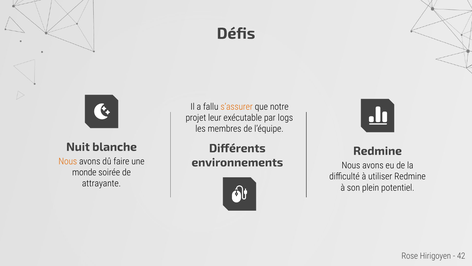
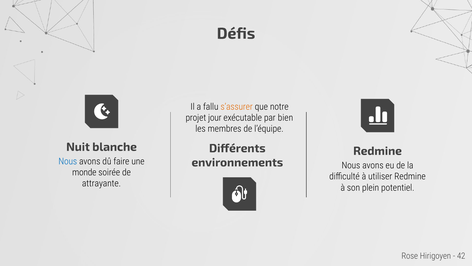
leur: leur -> jour
logs: logs -> bien
Nous at (68, 161) colour: orange -> blue
